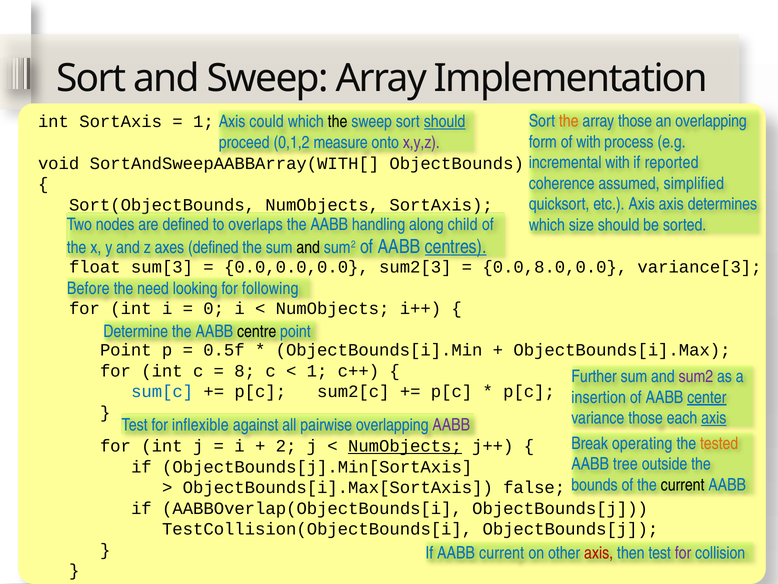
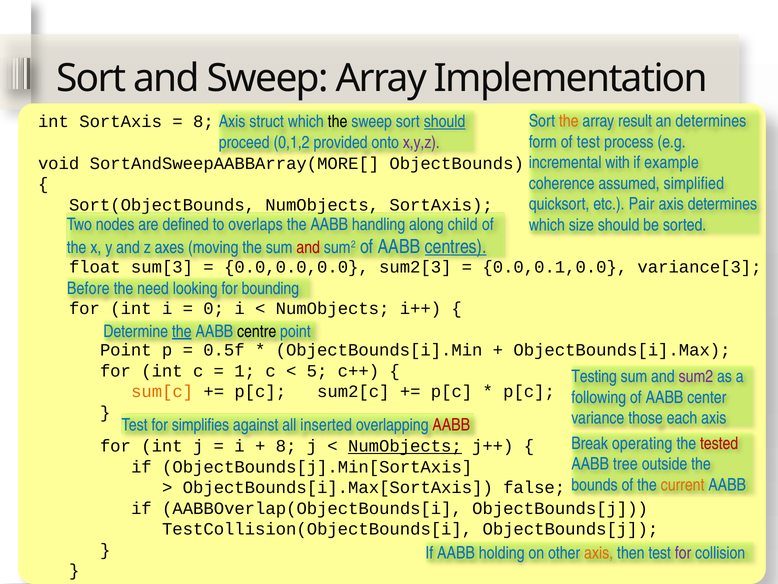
array those: those -> result
an overlapping: overlapping -> determines
could: could -> struct
1 at (203, 122): 1 -> 8
of with: with -> test
measure: measure -> provided
reported: reported -> example
SortAndSweepAABBArray(WITH[: SortAndSweepAABBArray(WITH[ -> SortAndSweepAABBArray(MORE[
etc Axis: Axis -> Pair
axes defined: defined -> moving
and at (308, 247) colour: black -> red
0.0,8.0,0.0: 0.0,8.0,0.0 -> 0.0,0.1,0.0
following: following -> bounding
the at (182, 331) underline: none -> present
8: 8 -> 1
1 at (317, 371): 1 -> 5
Further: Further -> Testing
sum[c colour: blue -> orange
insertion: insertion -> following
center underline: present -> none
axis at (714, 418) underline: present -> none
inflexible: inflexible -> simplifies
pairwise: pairwise -> inserted
AABB at (451, 425) colour: purple -> red
tested colour: orange -> red
2 at (286, 446): 2 -> 8
current at (683, 485) colour: black -> orange
AABB current: current -> holding
axis at (599, 553) colour: red -> orange
